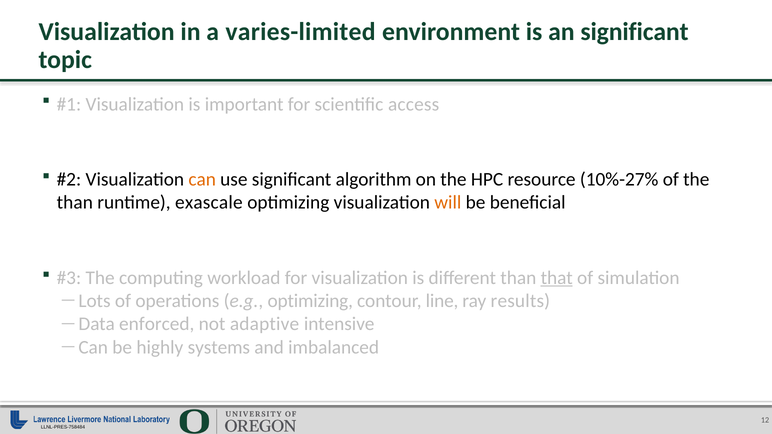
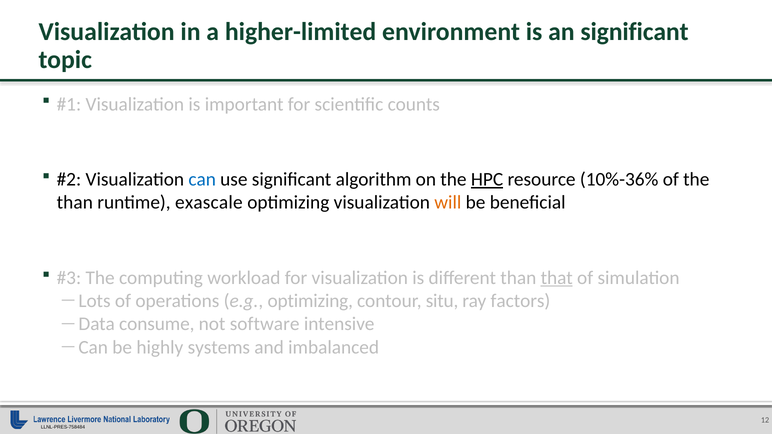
varies-limited: varies-limited -> higher-limited
access: access -> counts
can colour: orange -> blue
HPC underline: none -> present
10%-27%: 10%-27% -> 10%-36%
line: line -> situ
results: results -> factors
enforced: enforced -> consume
adaptive: adaptive -> software
